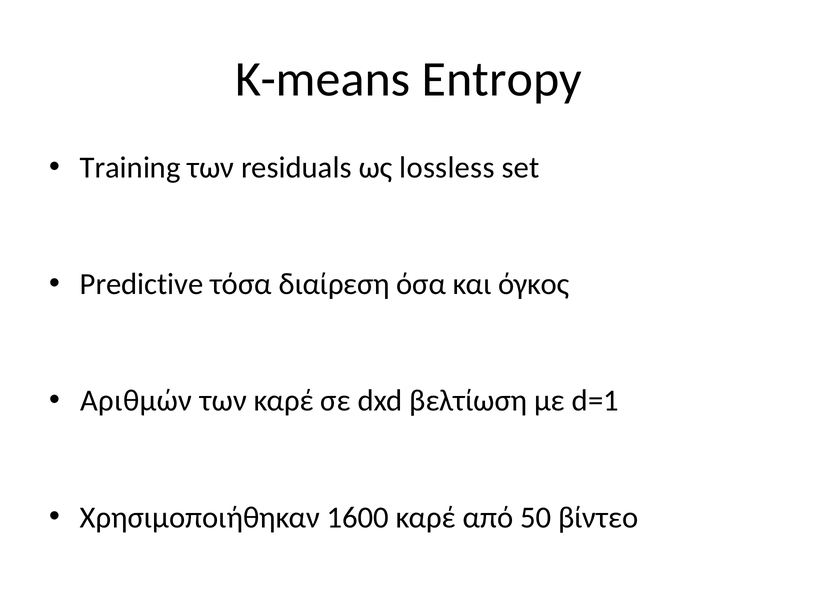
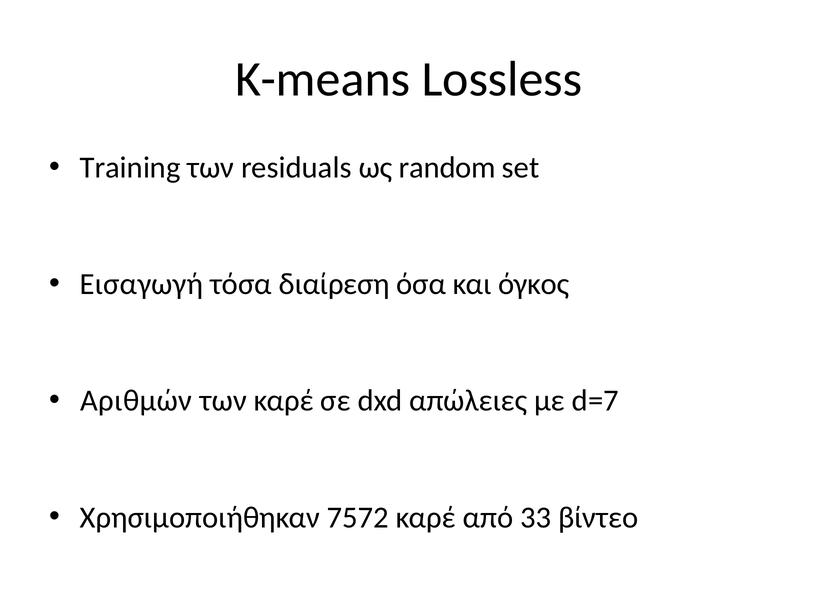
Entropy: Entropy -> Lossless
lossless: lossless -> random
Predictive: Predictive -> Εισαγωγή
βελτίωση: βελτίωση -> απώλειες
d=1: d=1 -> d=7
1600: 1600 -> 7572
50: 50 -> 33
